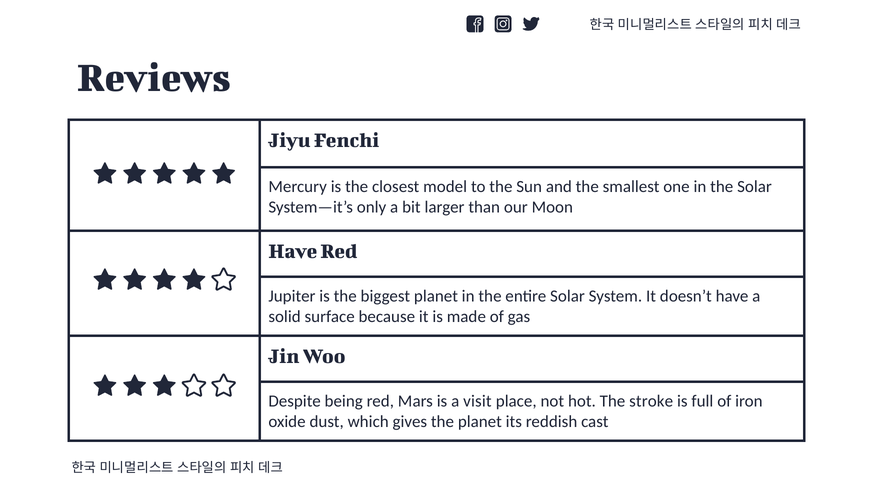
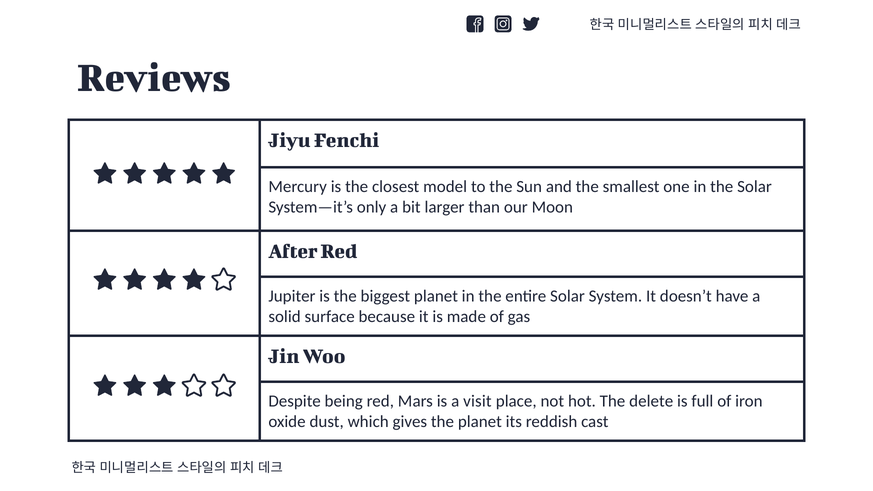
Have at (293, 251): Have -> After
stroke: stroke -> delete
